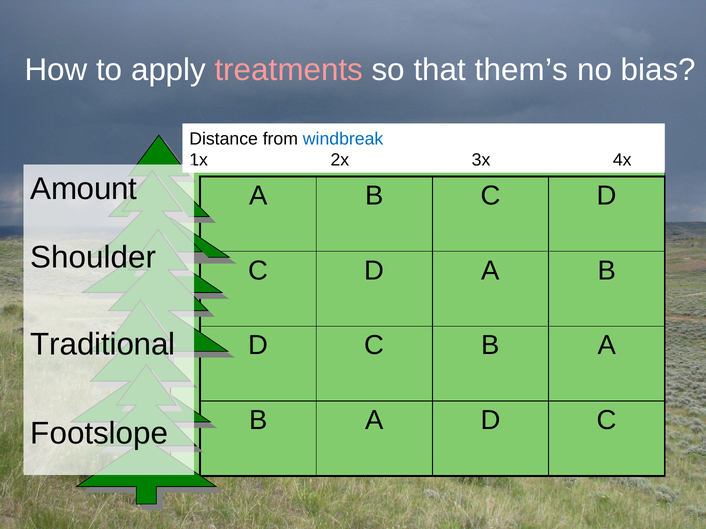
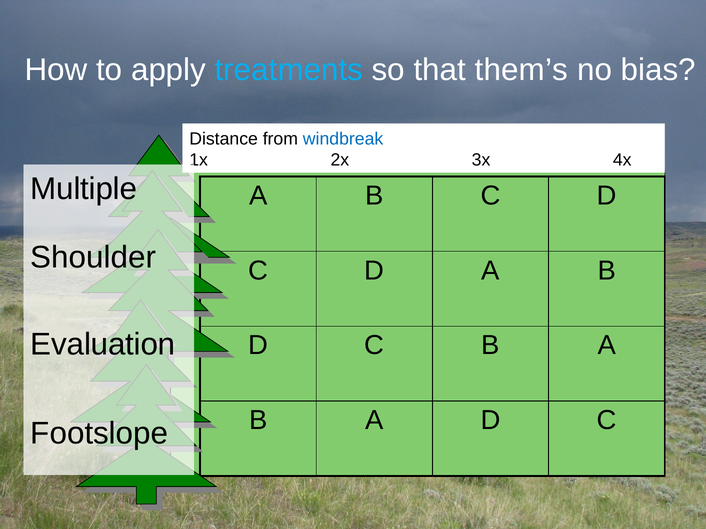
treatments colour: pink -> light blue
Amount: Amount -> Multiple
Traditional: Traditional -> Evaluation
